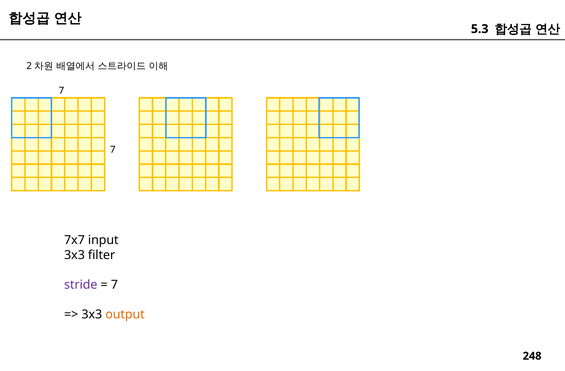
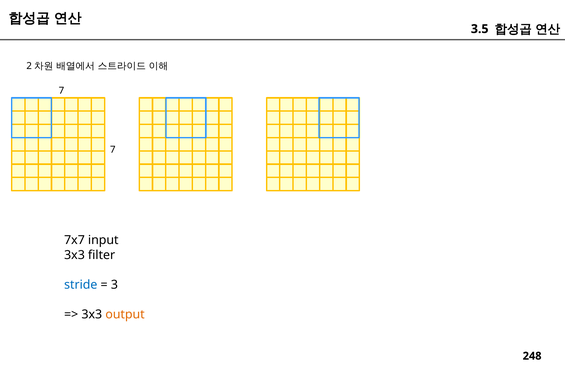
5.3: 5.3 -> 3.5
stride colour: purple -> blue
7 at (114, 285): 7 -> 3
